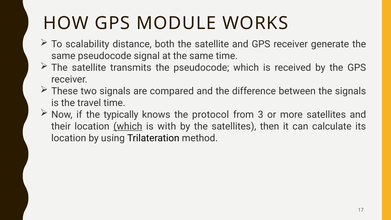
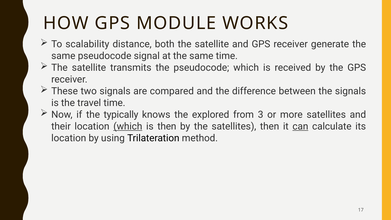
protocol: protocol -> explored
is with: with -> then
can underline: none -> present
